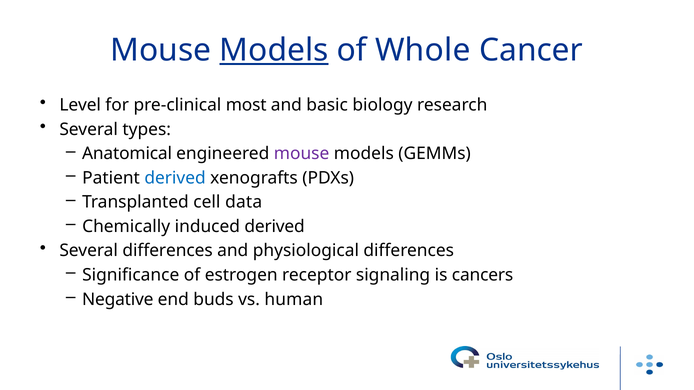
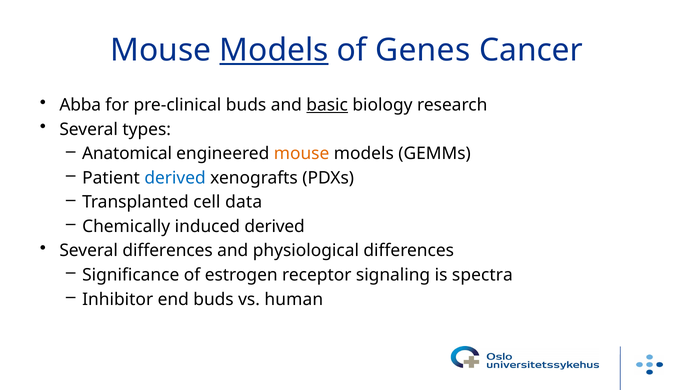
Whole: Whole -> Genes
Level: Level -> Abba
pre-clinical most: most -> buds
basic underline: none -> present
mouse at (302, 154) colour: purple -> orange
cancers: cancers -> spectra
Negative: Negative -> Inhibitor
